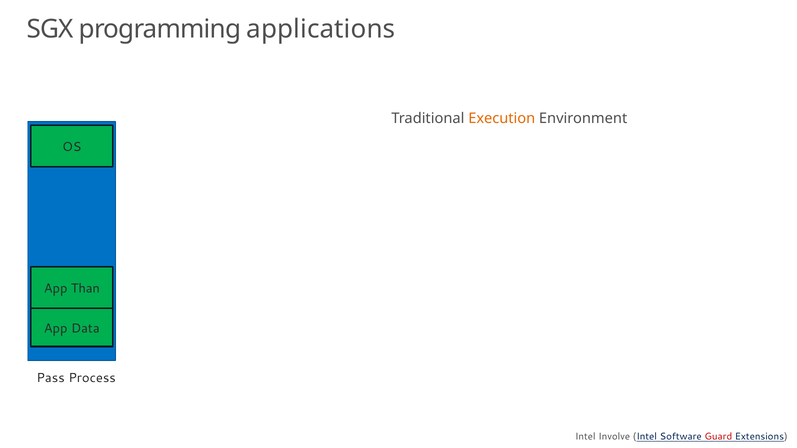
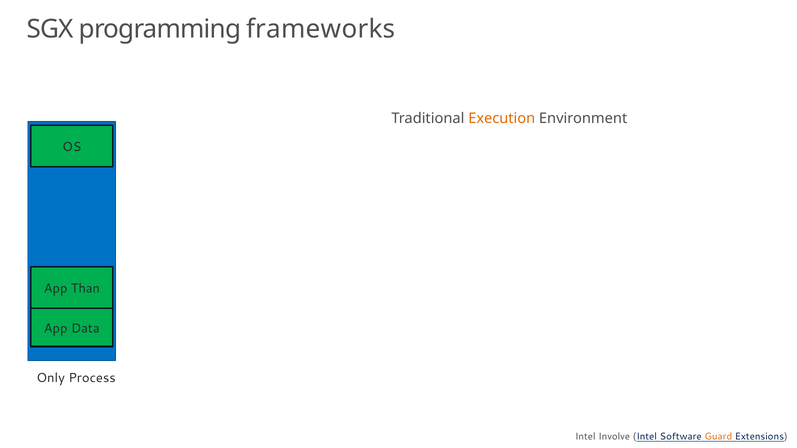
applications: applications -> frameworks
Pass: Pass -> Only
Guard colour: red -> orange
